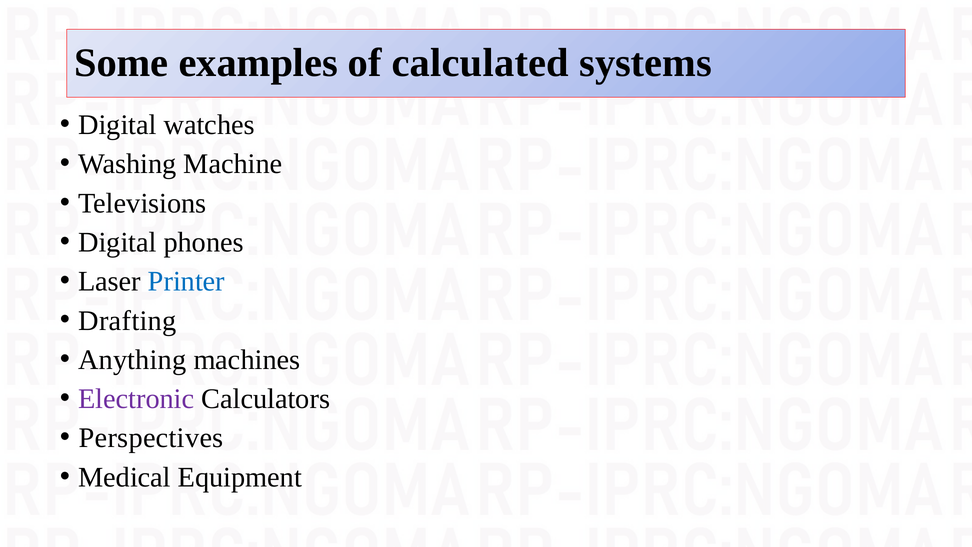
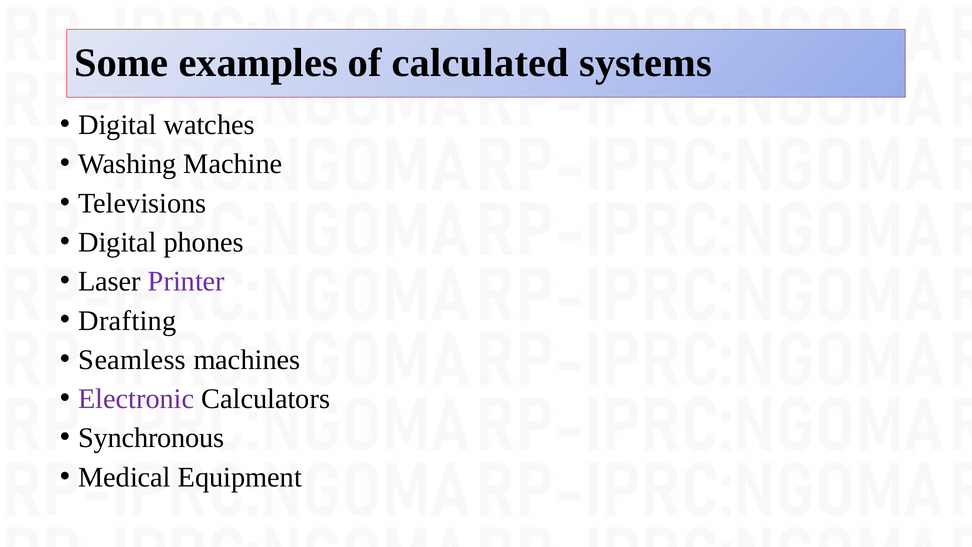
Printer colour: blue -> purple
Anything: Anything -> Seamless
Perspectives: Perspectives -> Synchronous
